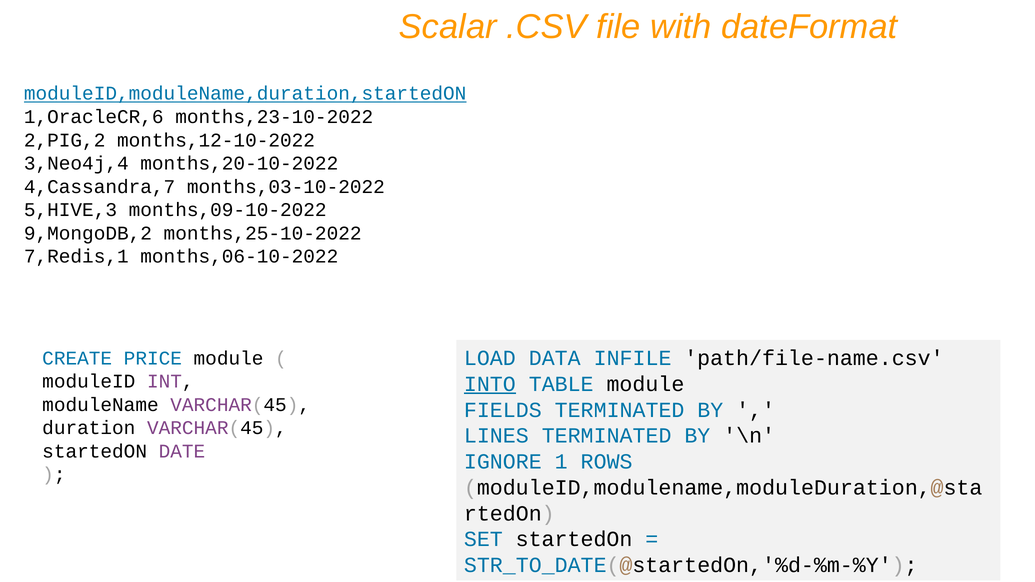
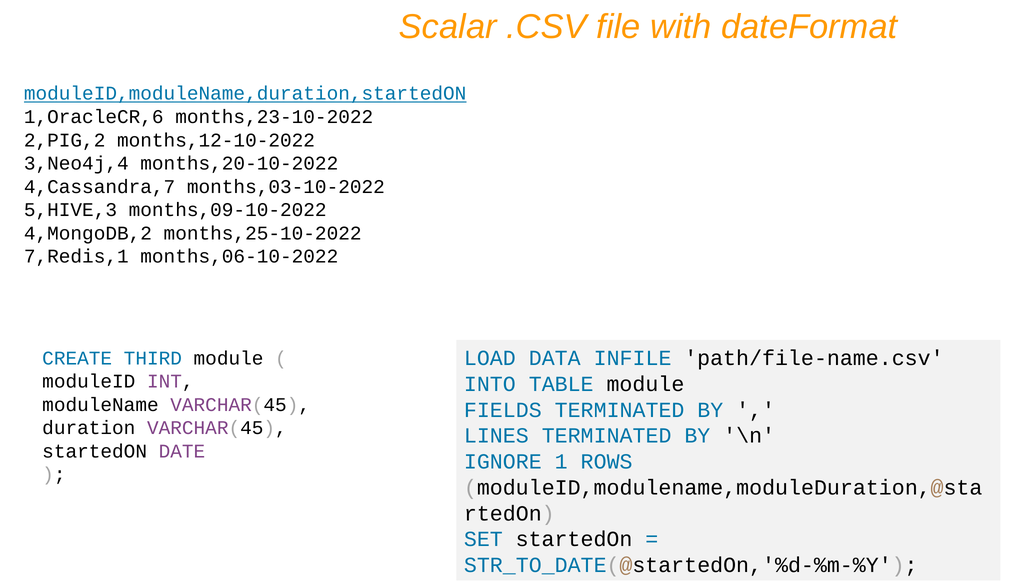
9,MongoDB,2: 9,MongoDB,2 -> 4,MongoDB,2
PRICE: PRICE -> THIRD
INTO underline: present -> none
